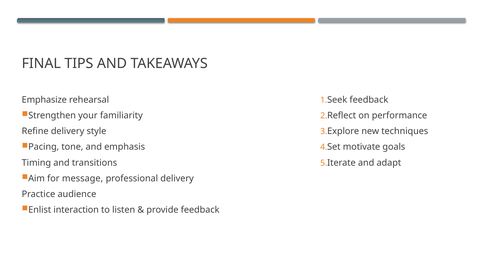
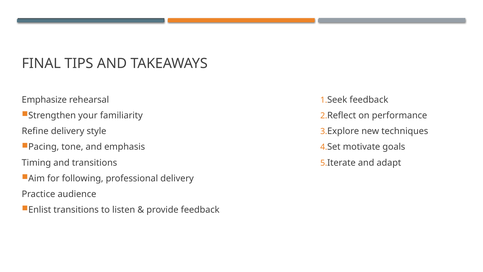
message: message -> following
Enlist interaction: interaction -> transitions
